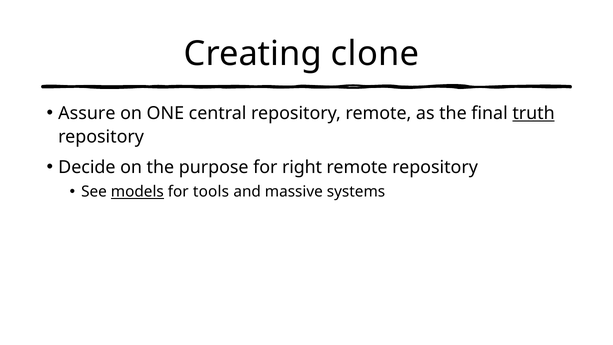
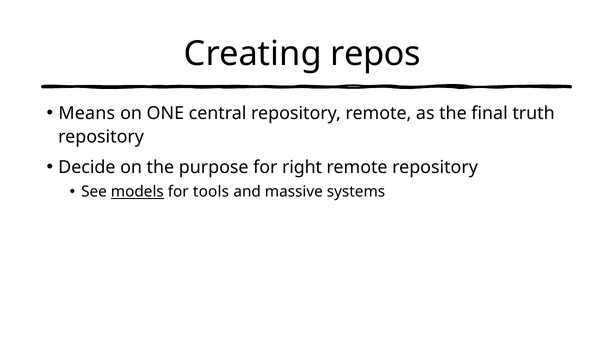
clone: clone -> repos
Assure: Assure -> Means
truth underline: present -> none
